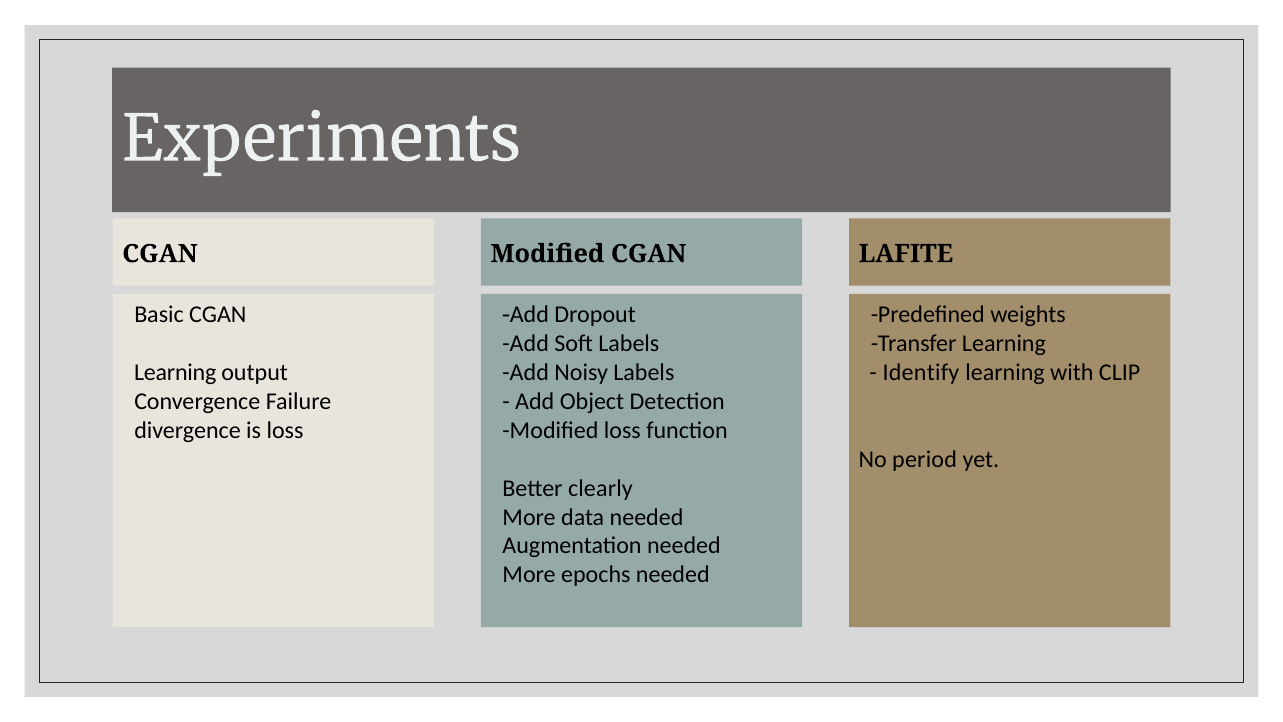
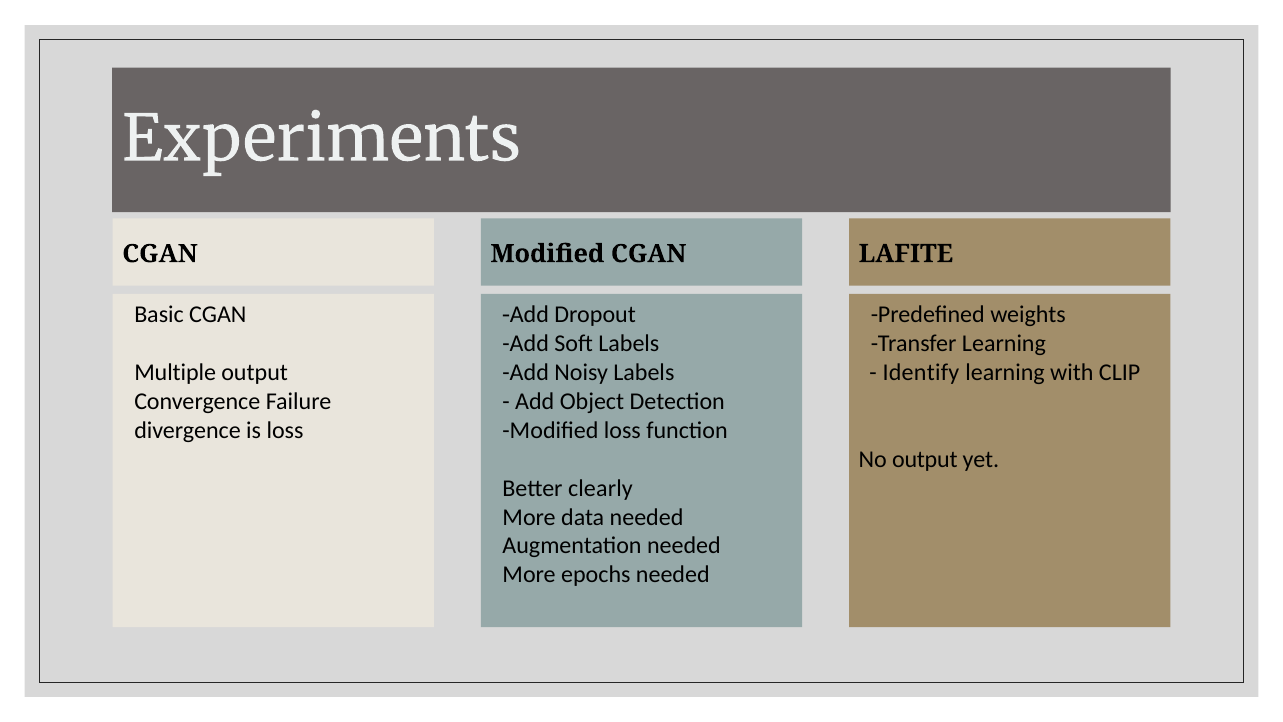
Learning at (175, 373): Learning -> Multiple
No period: period -> output
